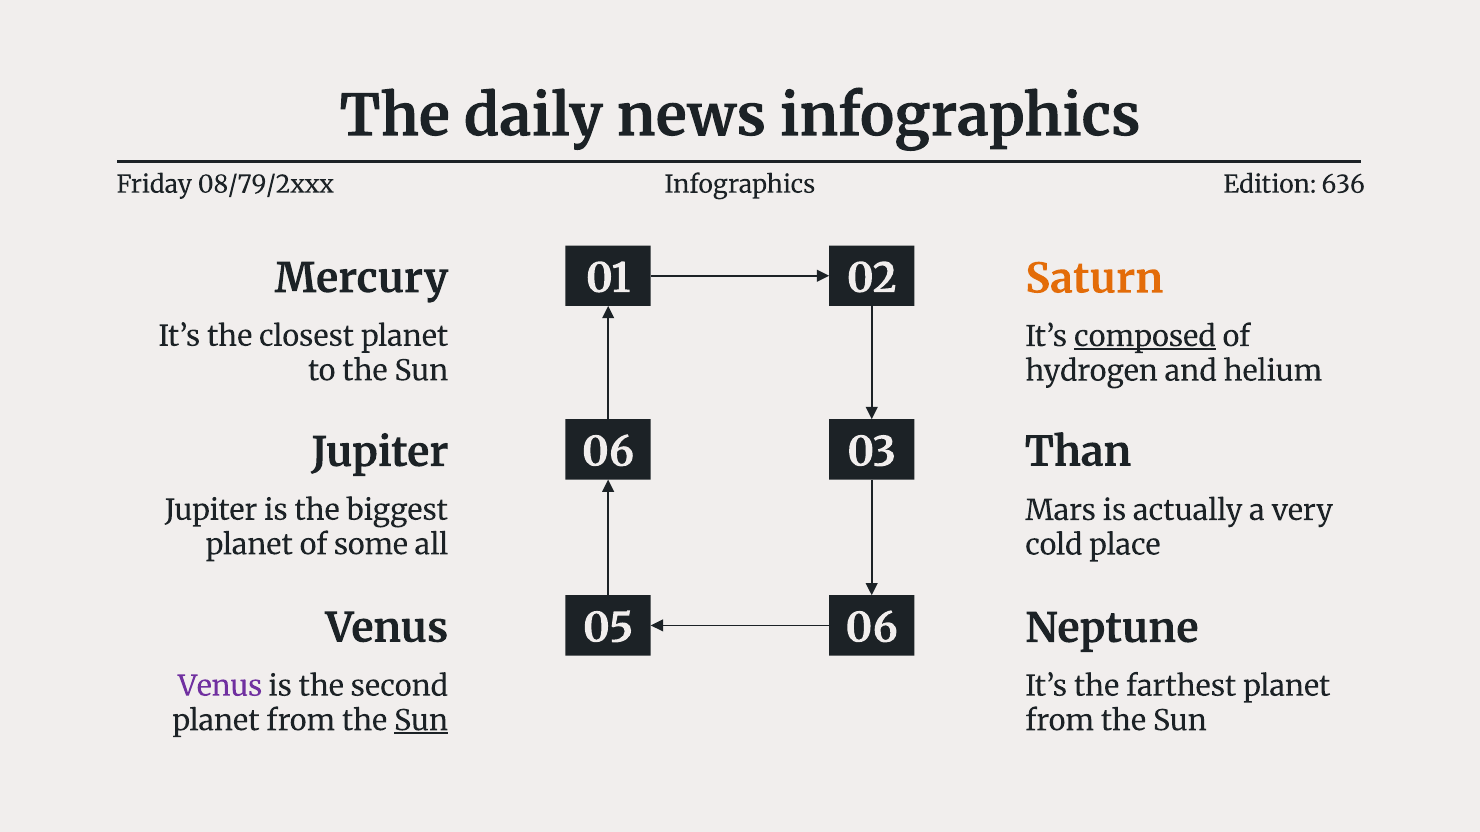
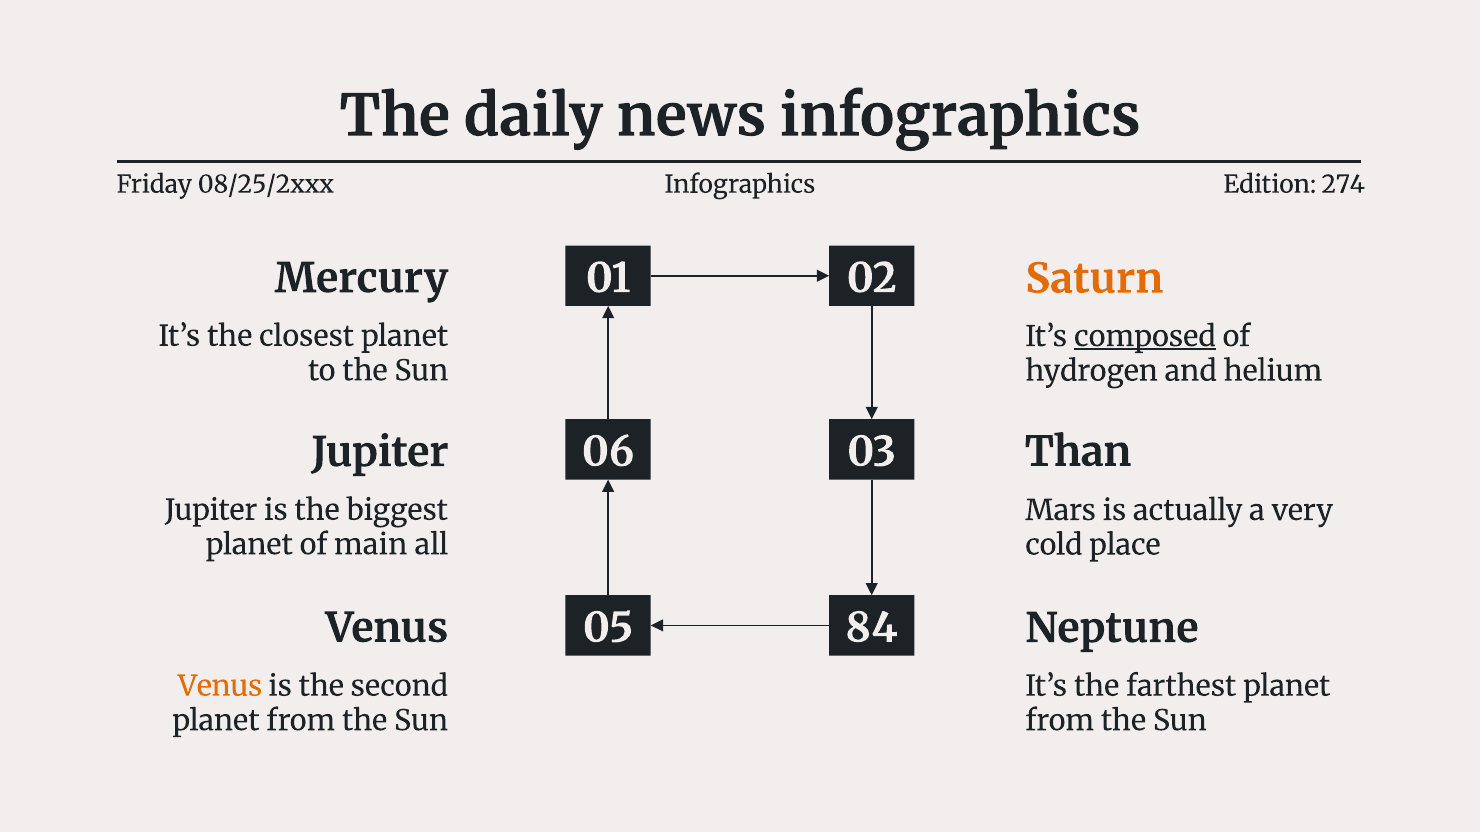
08/79/2xxx: 08/79/2xxx -> 08/25/2xxx
636: 636 -> 274
some: some -> main
05 06: 06 -> 84
Venus at (220, 687) colour: purple -> orange
Sun at (421, 721) underline: present -> none
